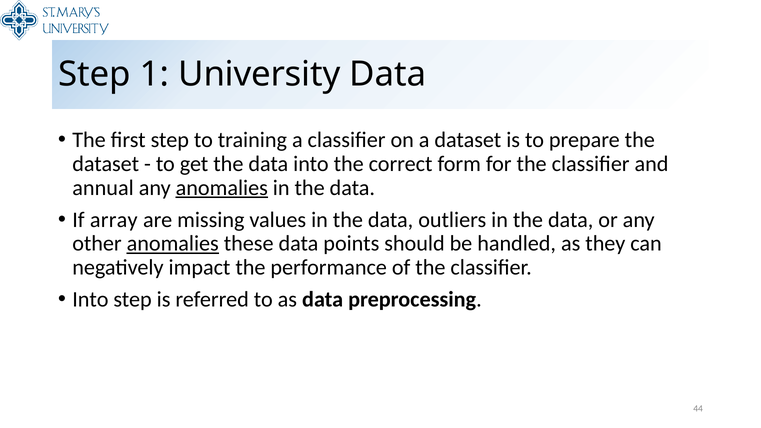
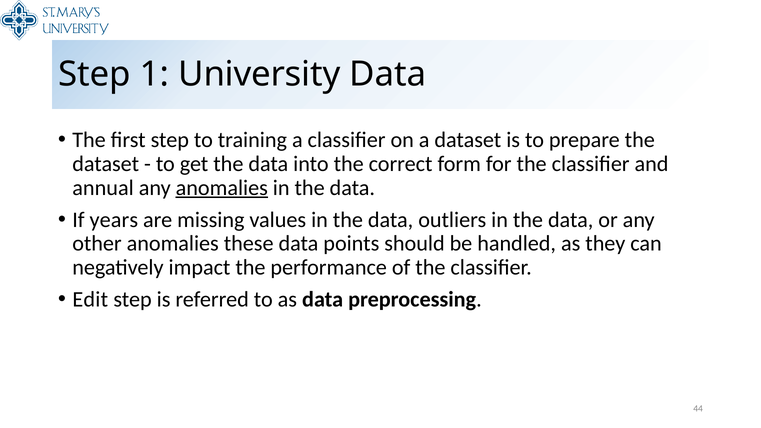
array: array -> years
anomalies at (173, 244) underline: present -> none
Into at (90, 300): Into -> Edit
